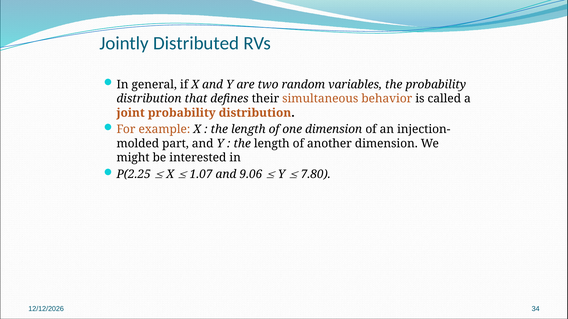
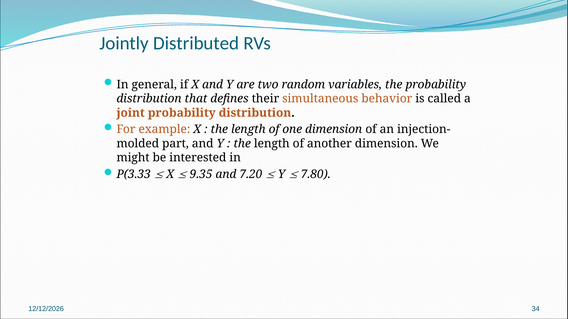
P(2.25: P(2.25 -> P(3.33
1.07: 1.07 -> 9.35
9.06: 9.06 -> 7.20
